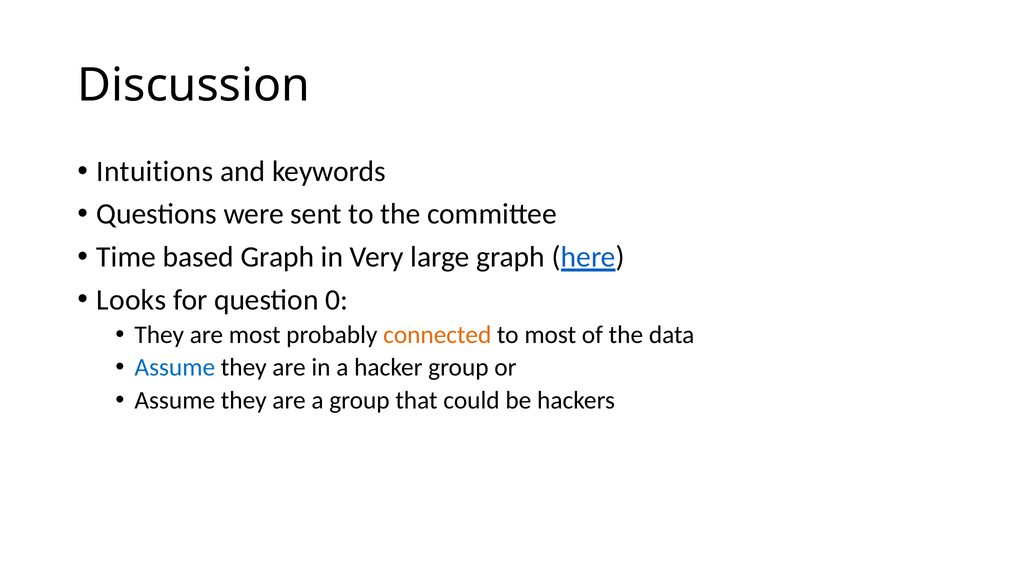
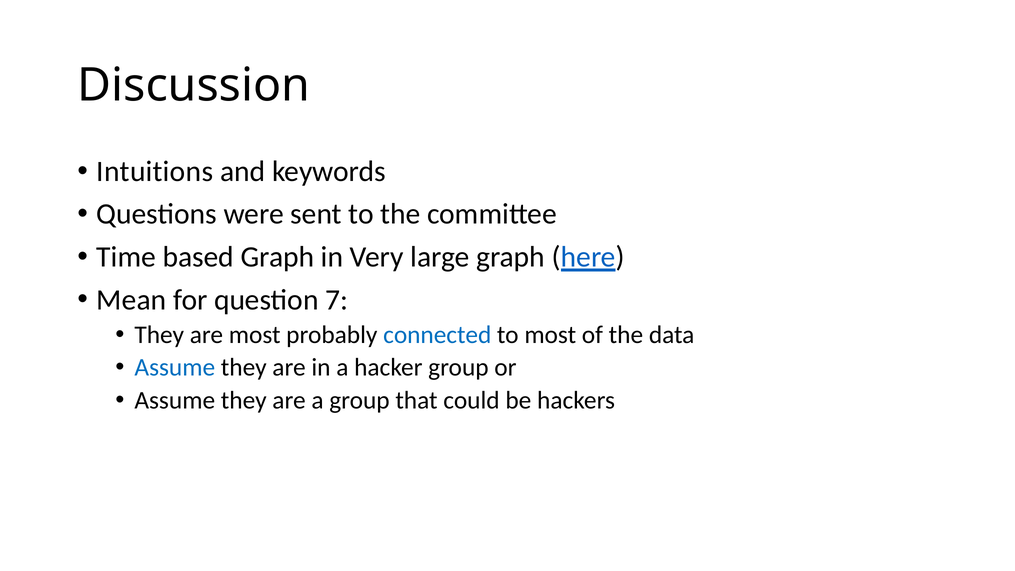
Looks: Looks -> Mean
0: 0 -> 7
connected colour: orange -> blue
